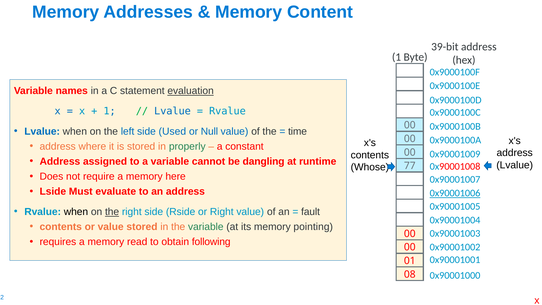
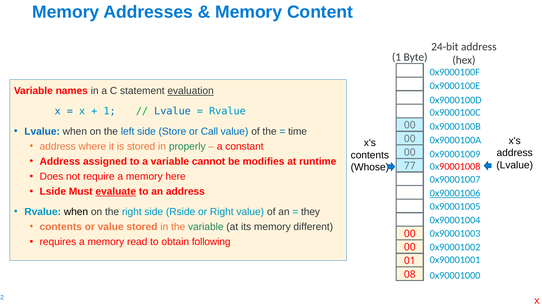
39-bit: 39-bit -> 24-bit
Used: Used -> Store
Null: Null -> Call
dangling: dangling -> modifies
evaluate underline: none -> present
the at (112, 212) underline: present -> none
fault: fault -> they
pointing: pointing -> different
